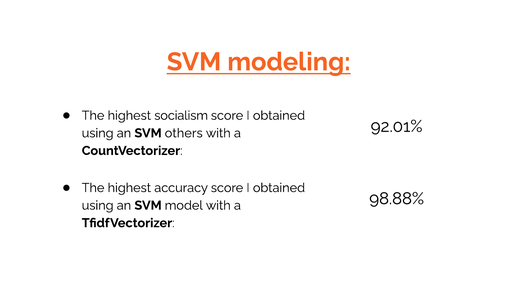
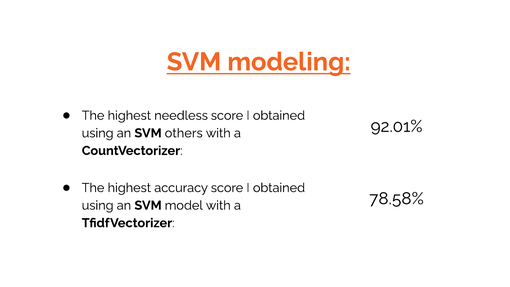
socialism: socialism -> needless
98.88%: 98.88% -> 78.58%
